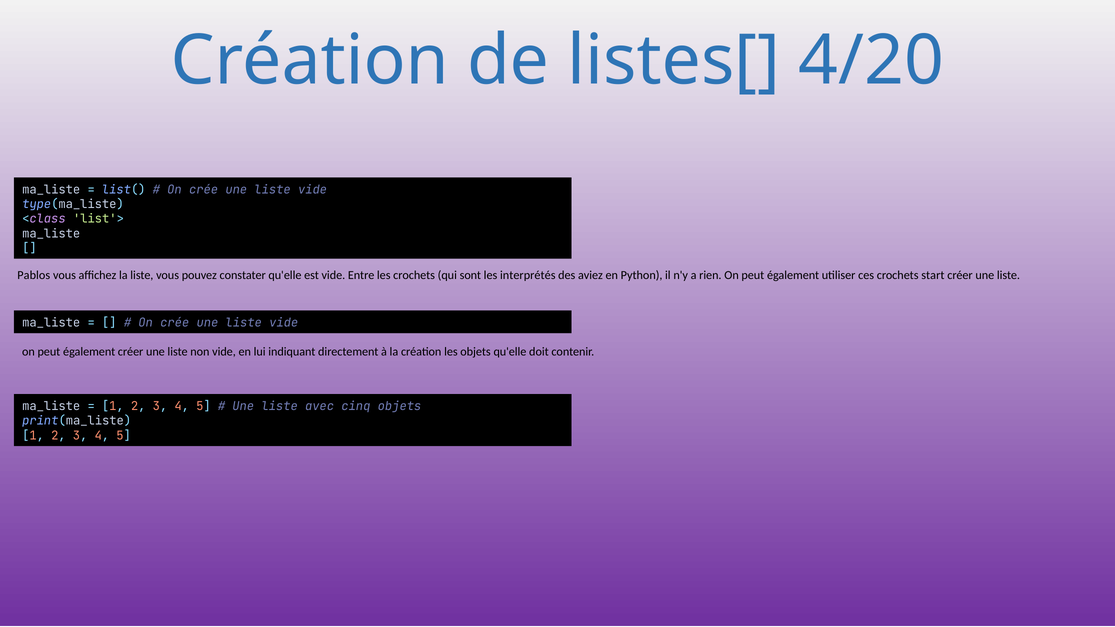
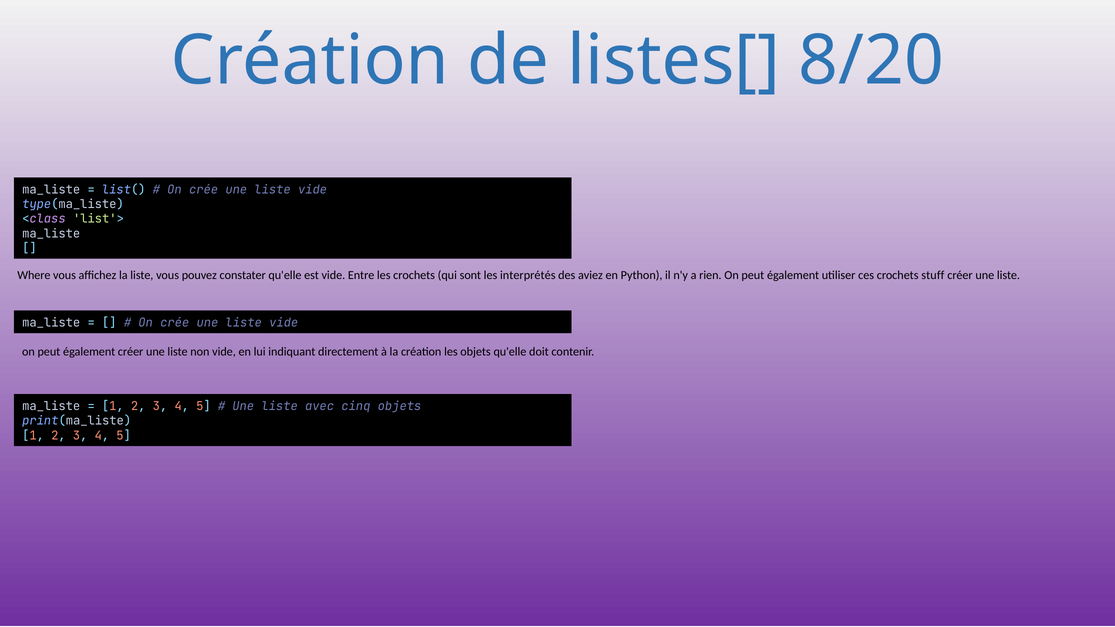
4/20: 4/20 -> 8/20
Pablos: Pablos -> Where
start: start -> stuff
